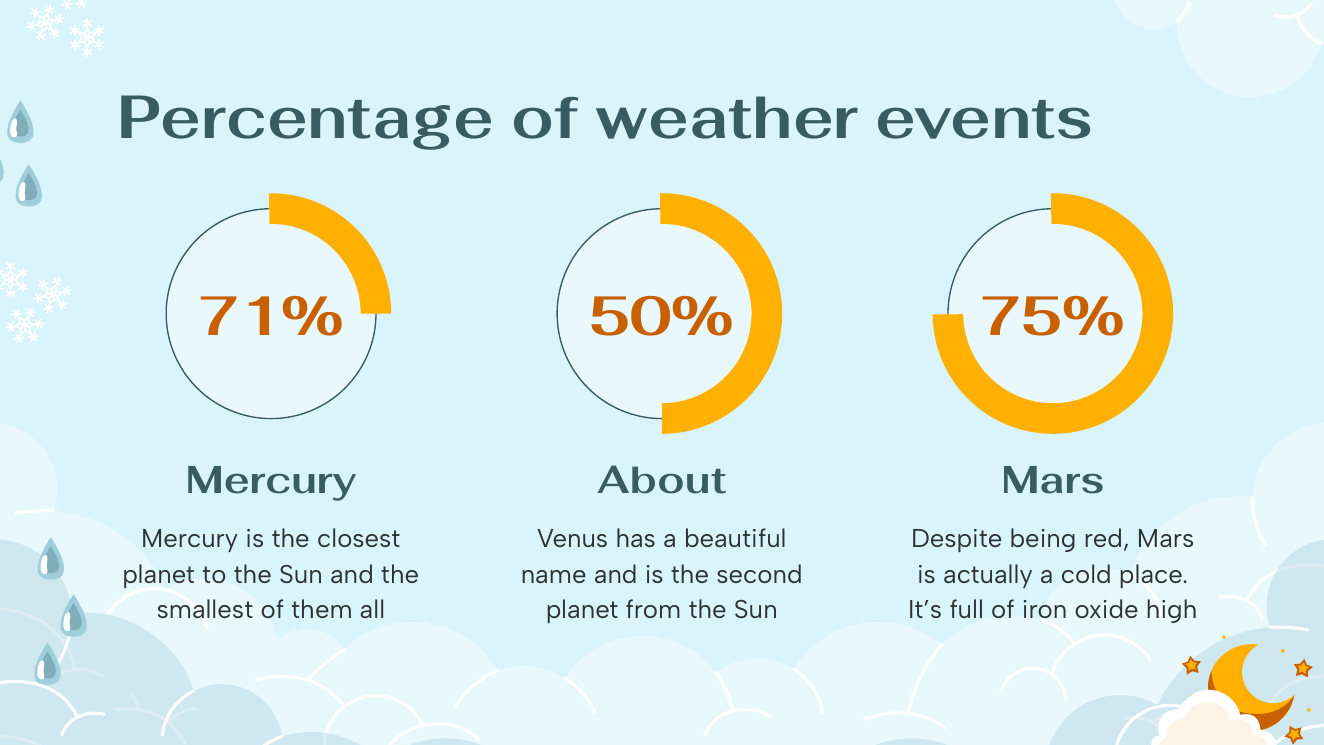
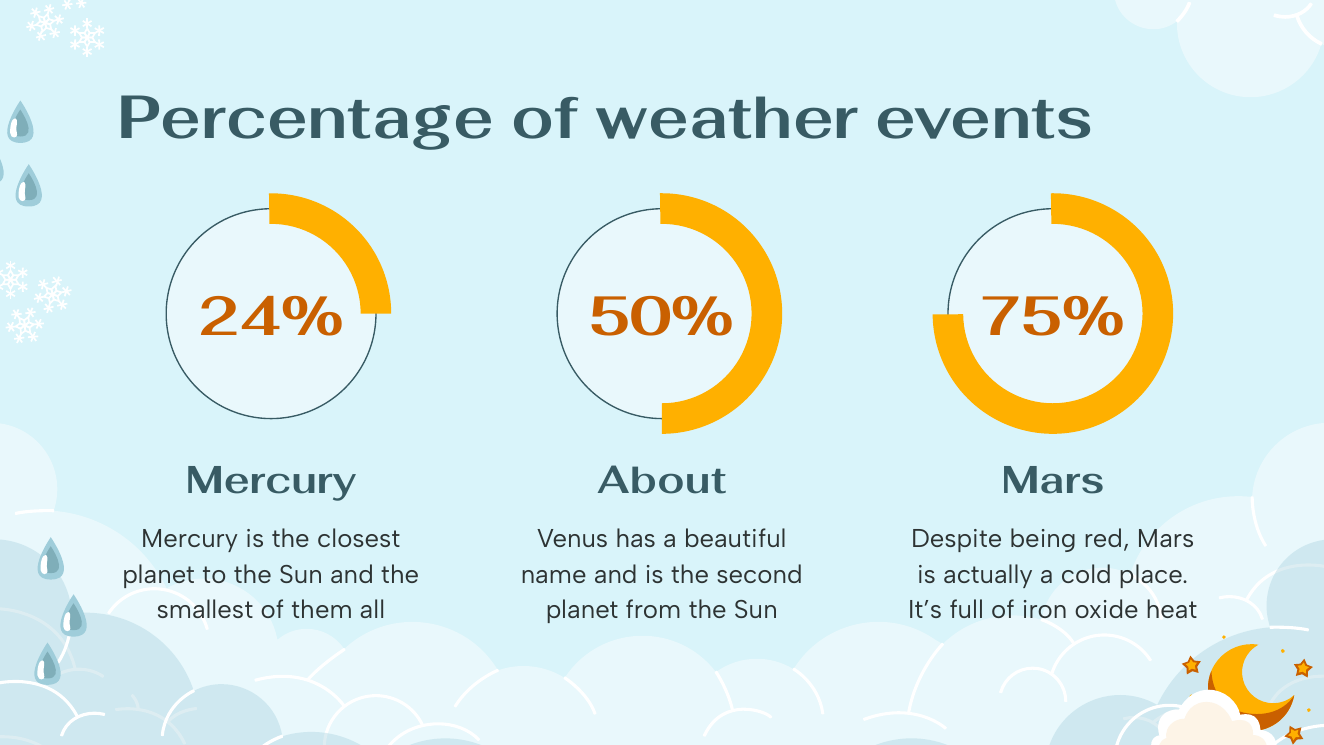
71%: 71% -> 24%
high: high -> heat
